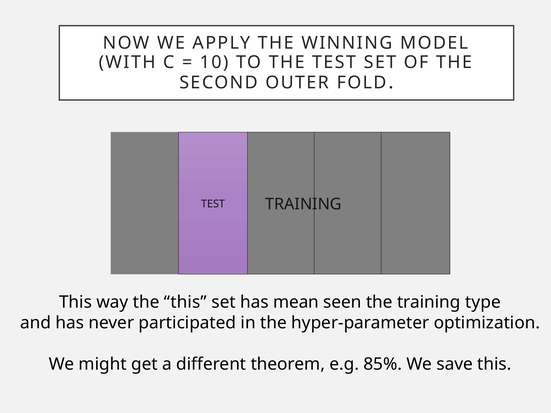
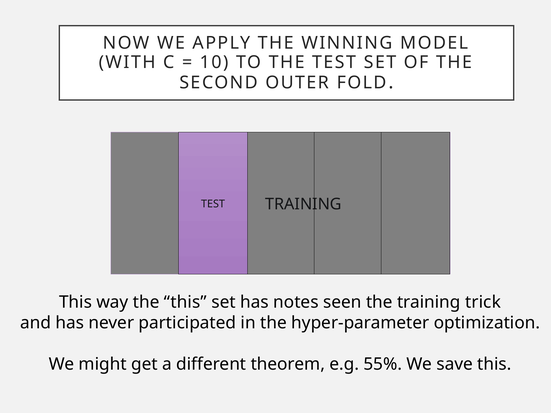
mean: mean -> notes
type: type -> trick
85%: 85% -> 55%
